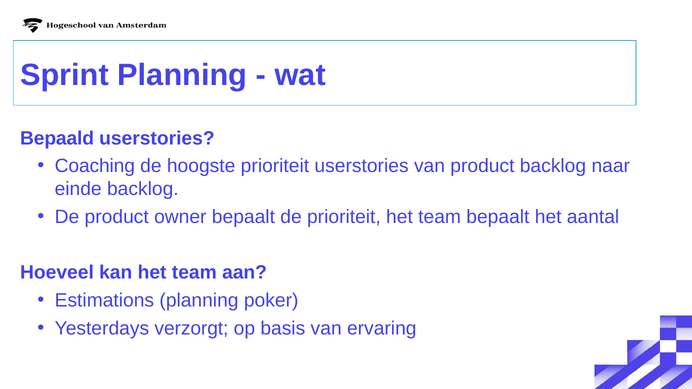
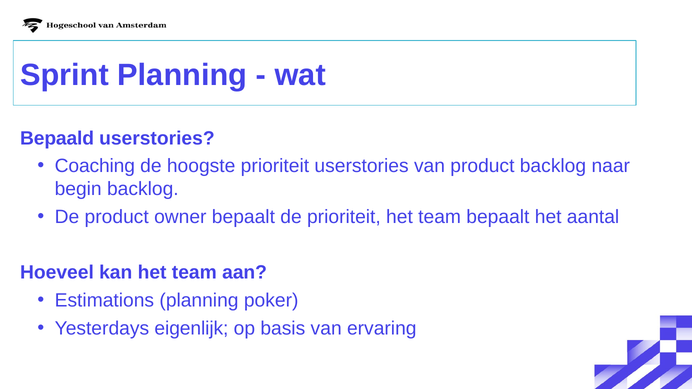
einde: einde -> begin
verzorgt: verzorgt -> eigenlijk
